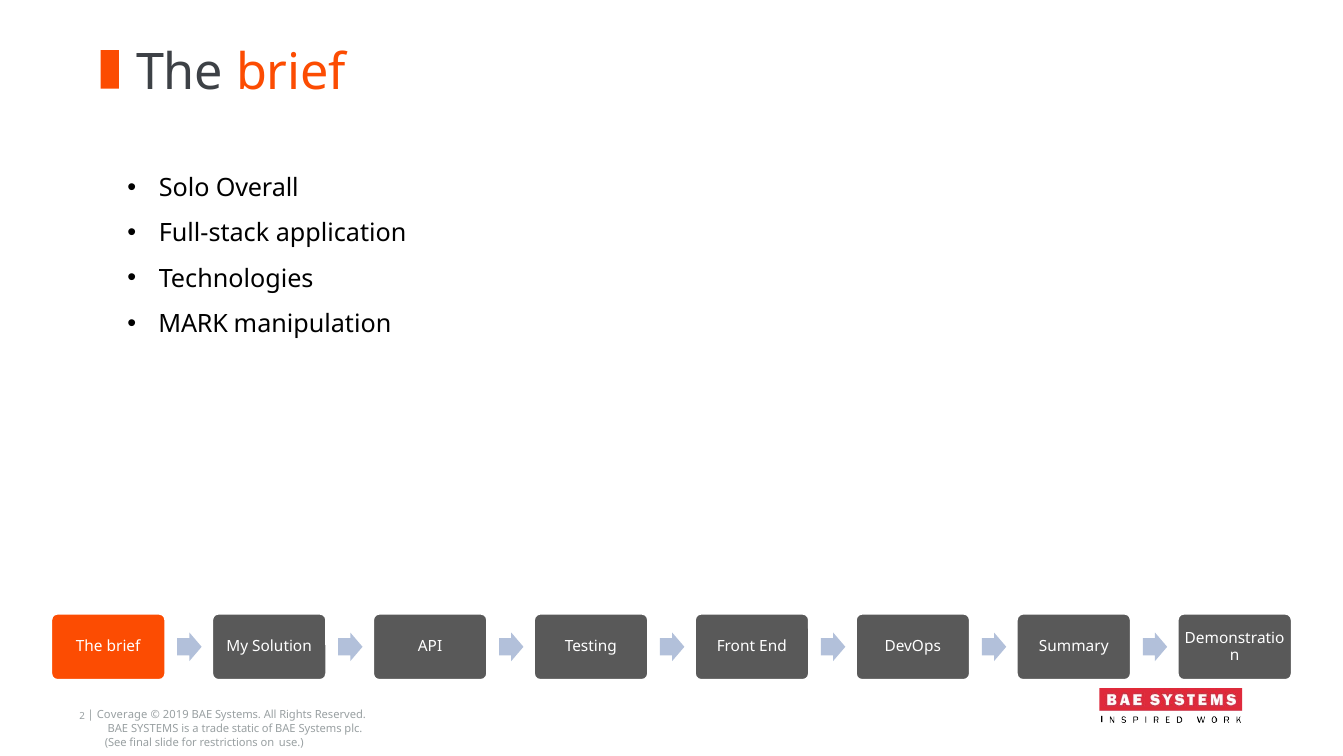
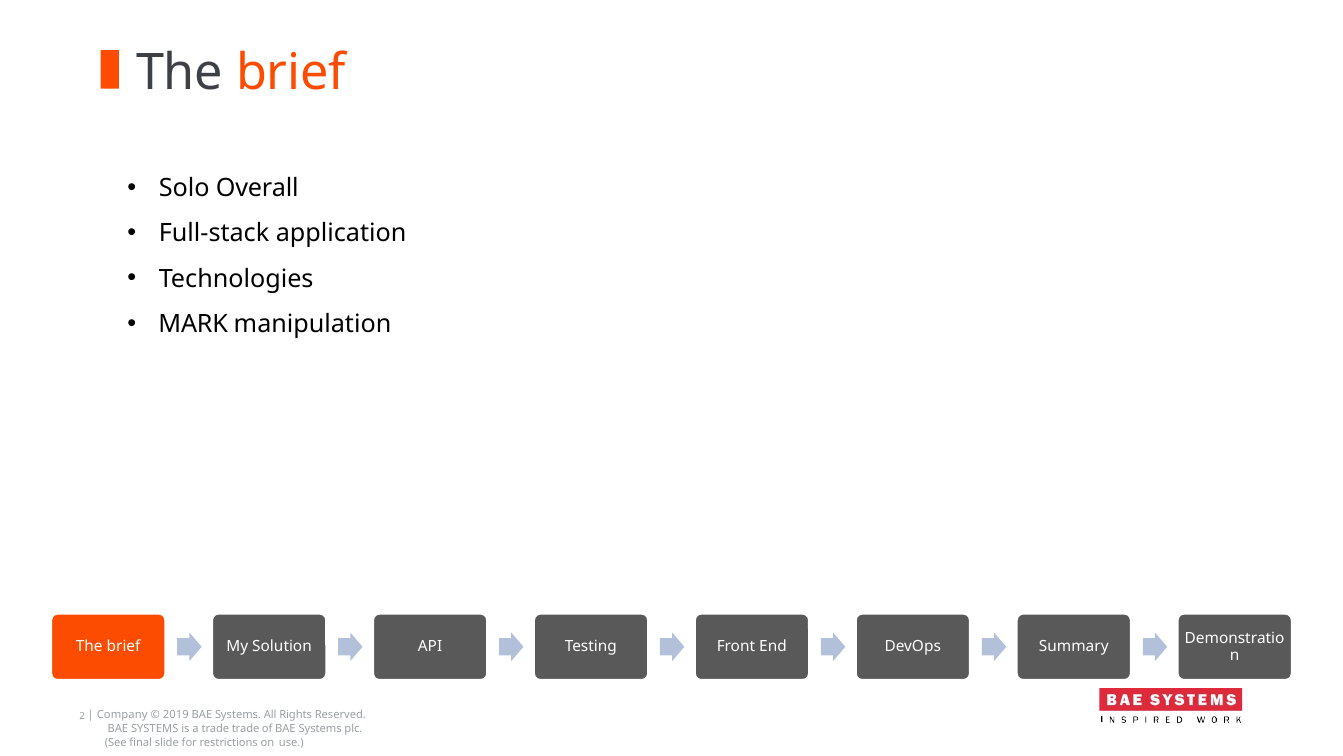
Coverage: Coverage -> Company
trade static: static -> trade
